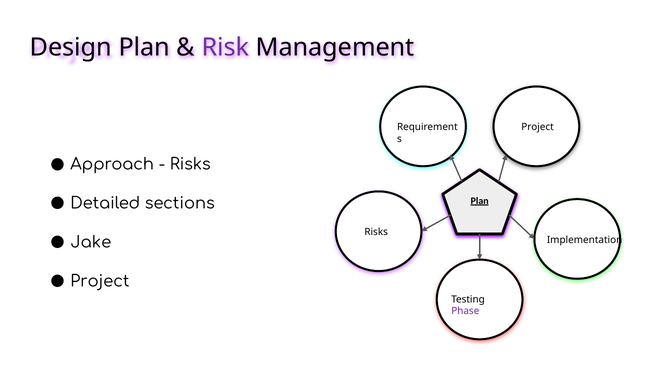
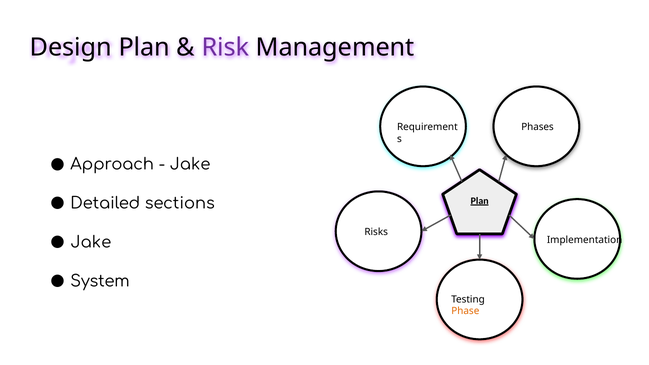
Project at (538, 127): Project -> Phases
Risks at (190, 164): Risks -> Jake
Project at (100, 281): Project -> System
Phase colour: purple -> orange
